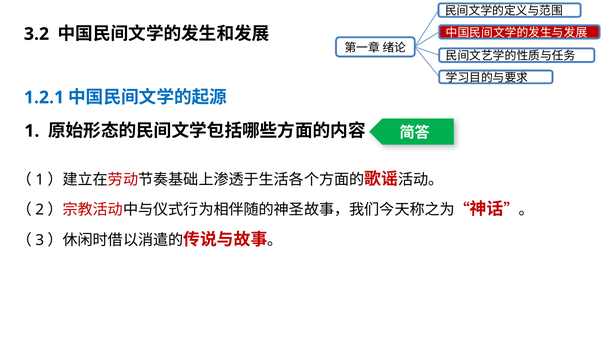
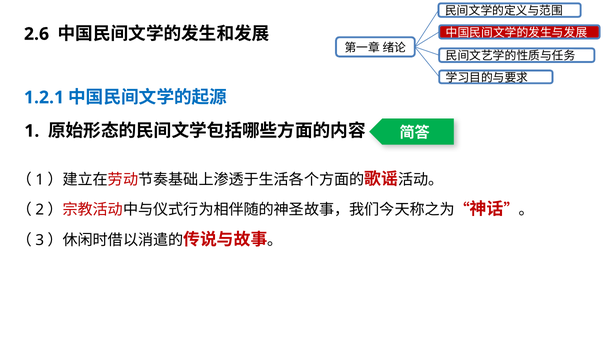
3.2: 3.2 -> 2.6
